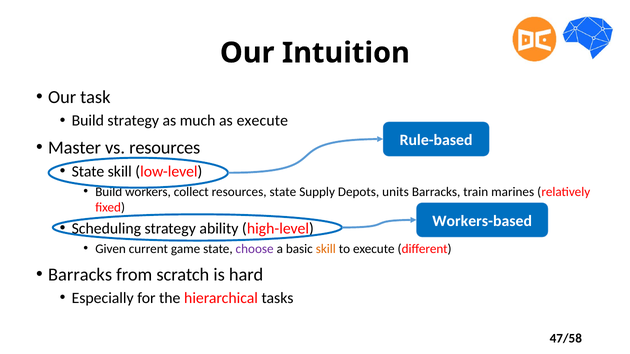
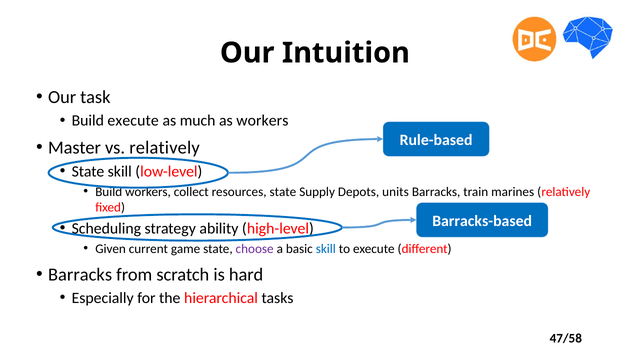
Build strategy: strategy -> execute
as execute: execute -> workers
resources at (165, 148): resources -> relatively
Workers-based: Workers-based -> Barracks-based
skill at (326, 249) colour: orange -> blue
